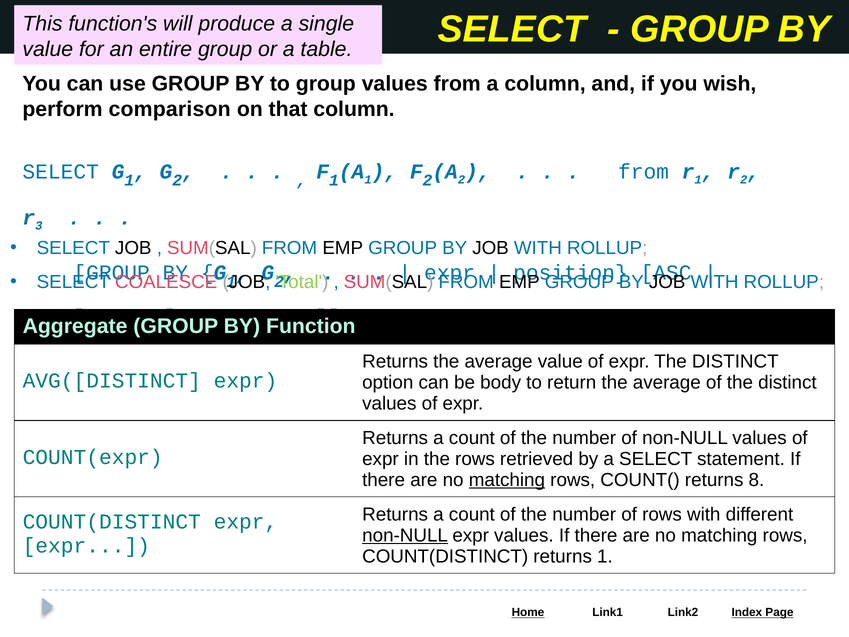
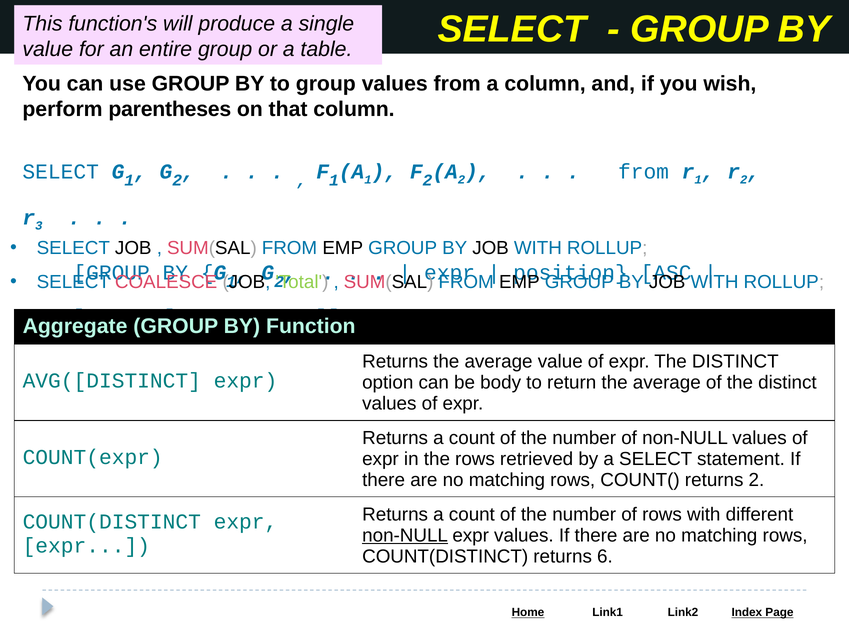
comparison: comparison -> parentheses
matching at (507, 480) underline: present -> none
returns 8: 8 -> 2
returns 1: 1 -> 6
